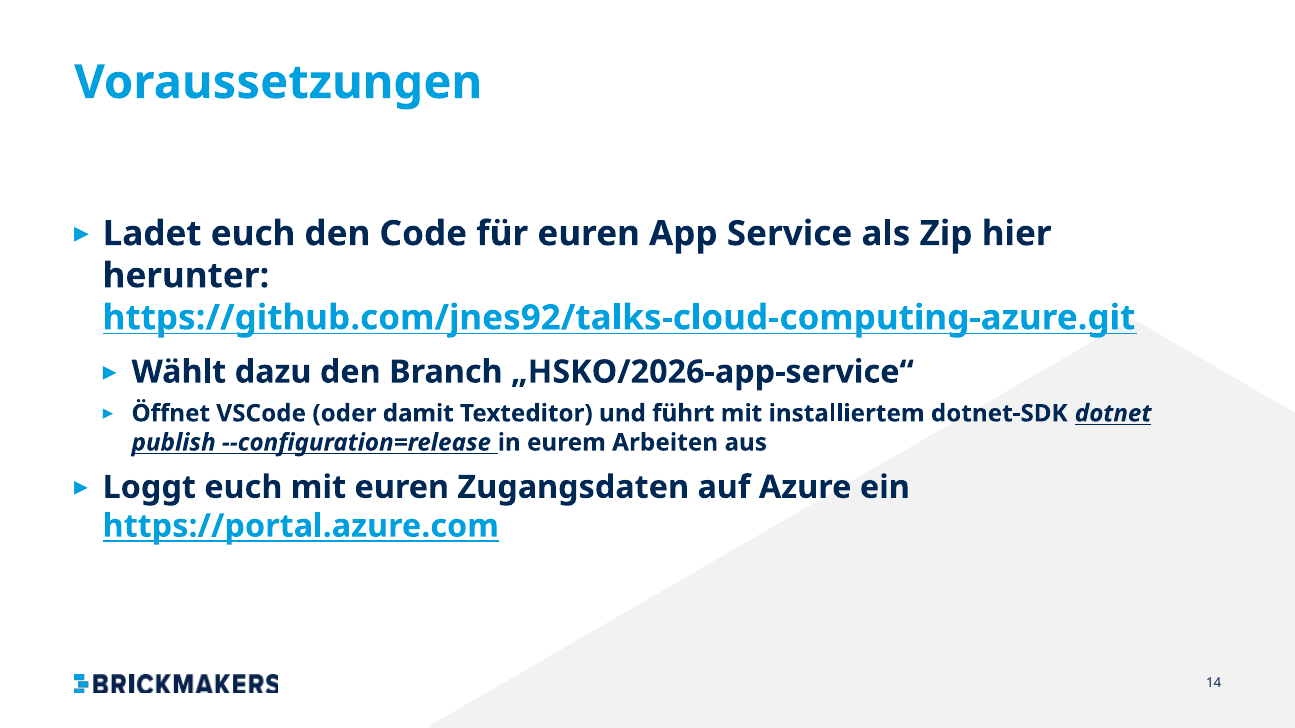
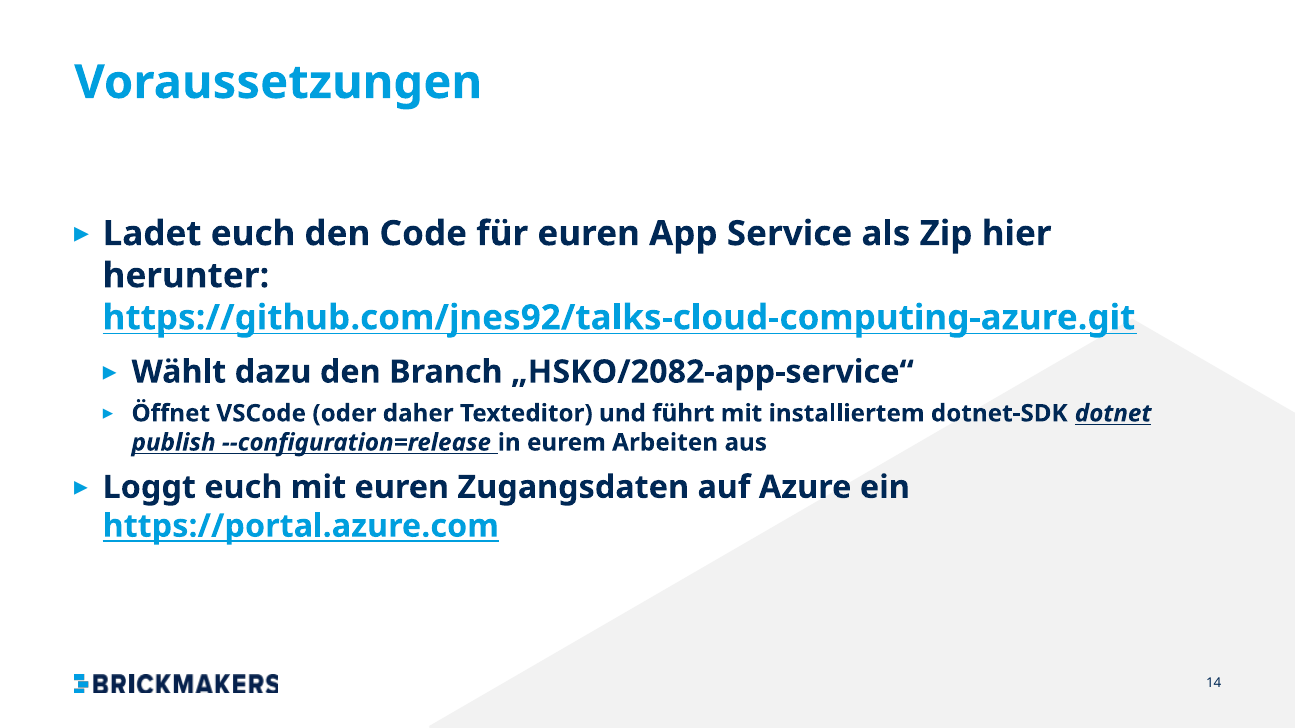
„HSKO/2026-app-service“: „HSKO/2026-app-service“ -> „HSKO/2082-app-service“
damit: damit -> daher
